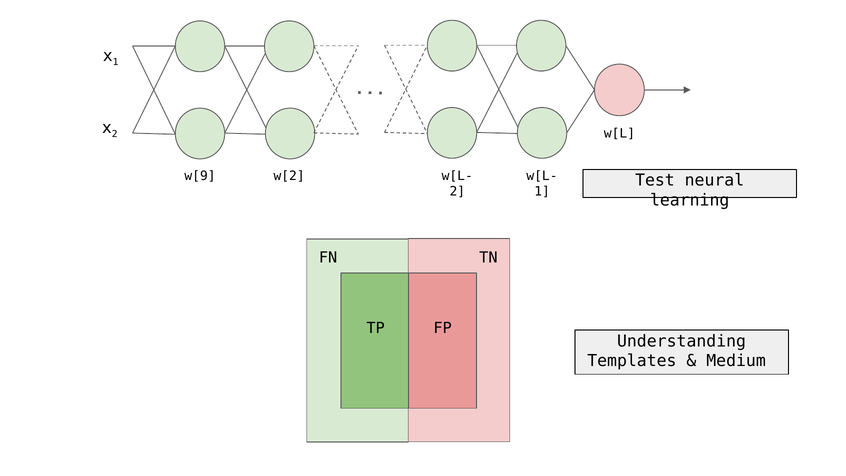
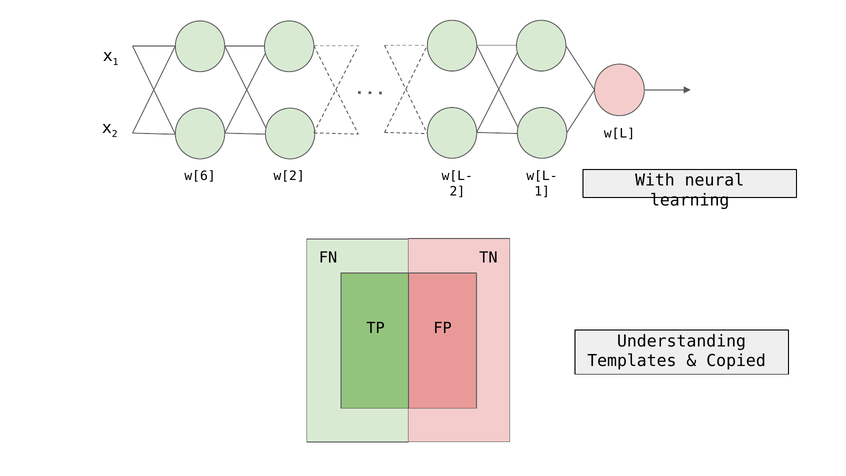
w[9: w[9 -> w[6
Test: Test -> With
Medium: Medium -> Copied
